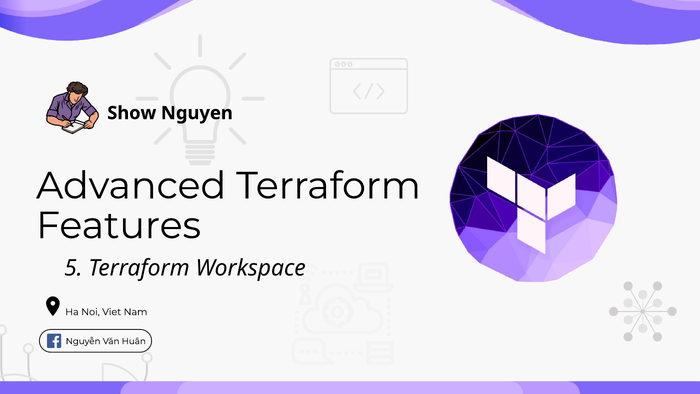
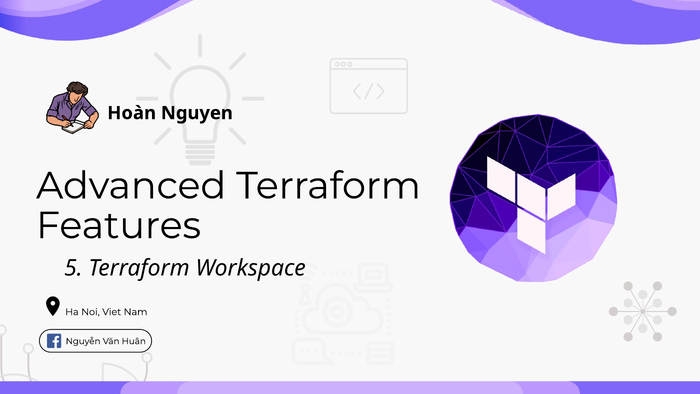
Show: Show -> Hoàn
